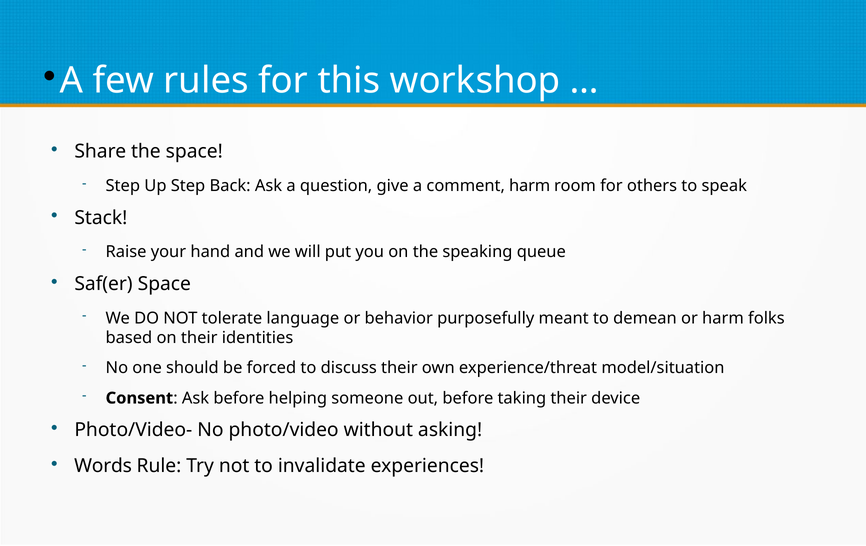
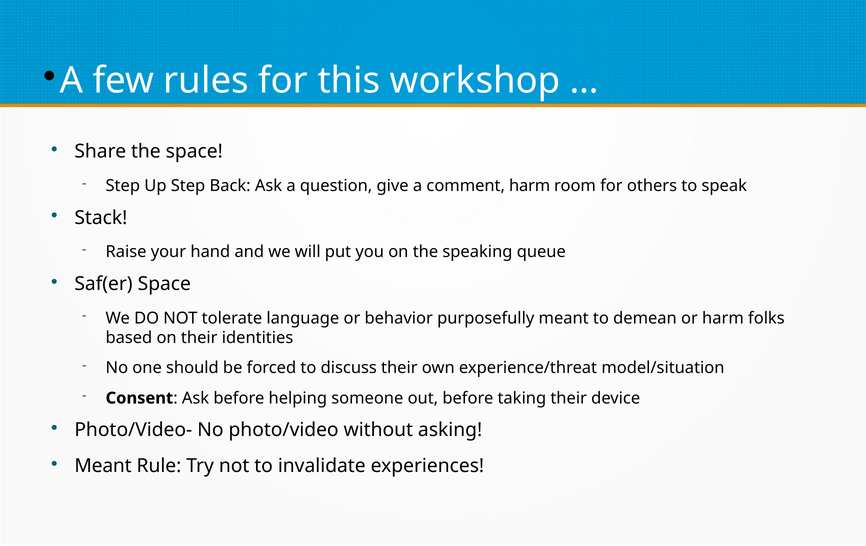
Words at (103, 466): Words -> Meant
